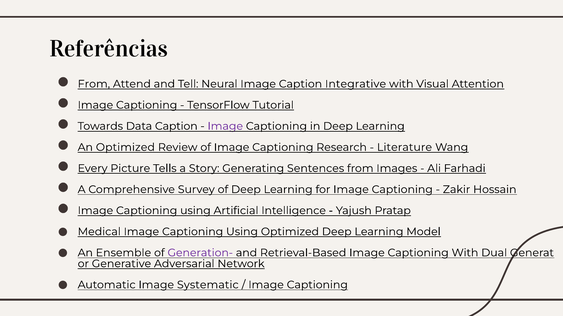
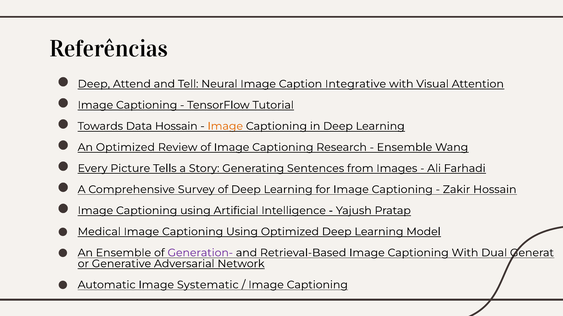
From at (94, 84): From -> Deep
Data Caption: Caption -> Hossain
Image at (225, 126) colour: purple -> orange
Literature at (404, 148): Literature -> Ensemble
